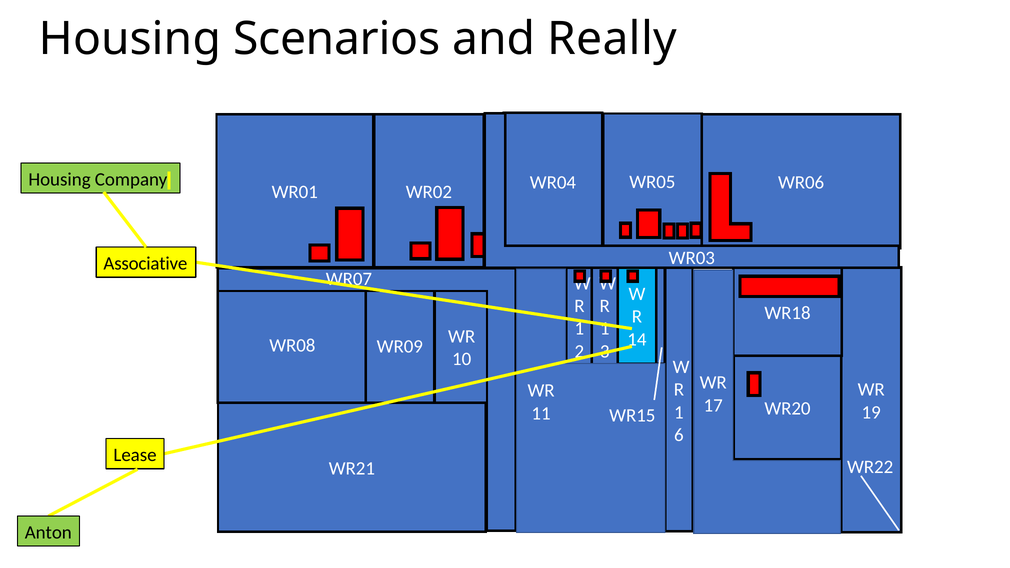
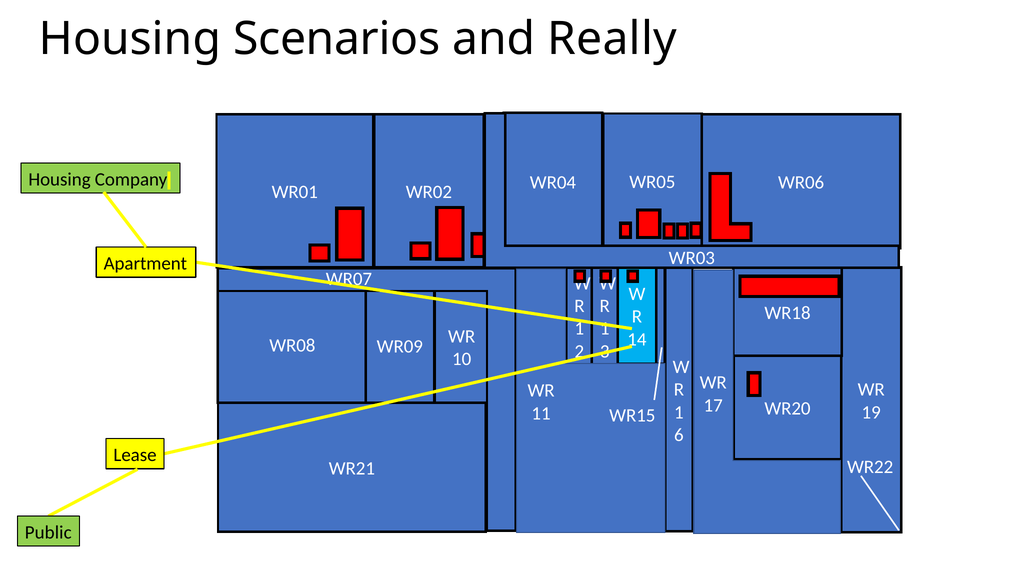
Associative: Associative -> Apartment
Anton: Anton -> Public
